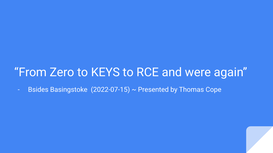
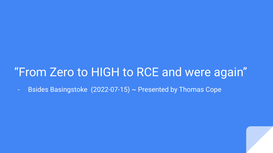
KEYS: KEYS -> HIGH
